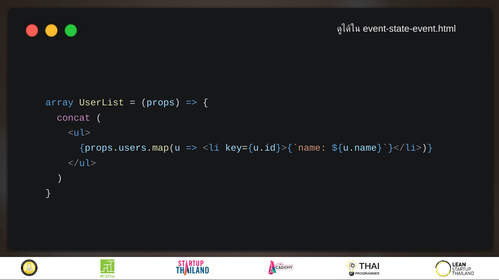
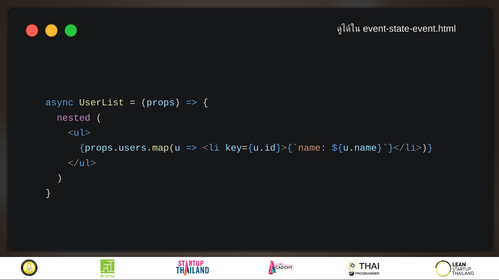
array: array -> async
concat: concat -> nested
